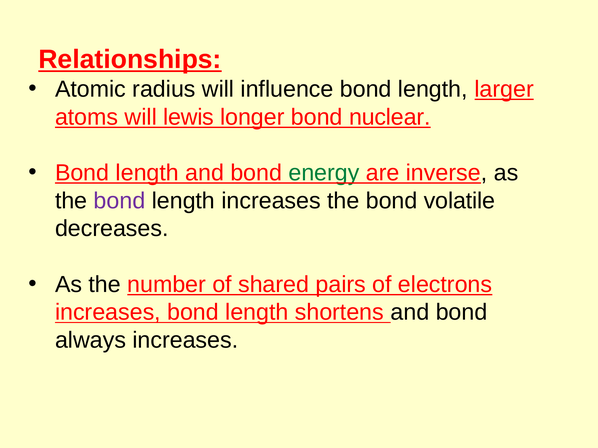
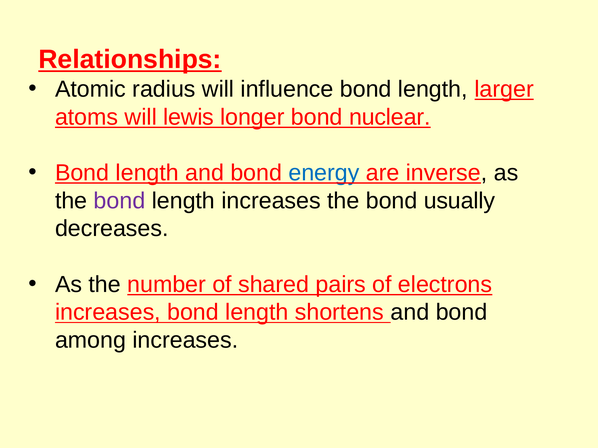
energy colour: green -> blue
volatile: volatile -> usually
always: always -> among
